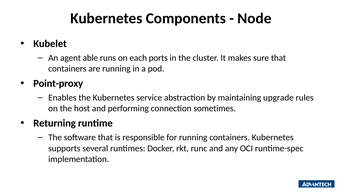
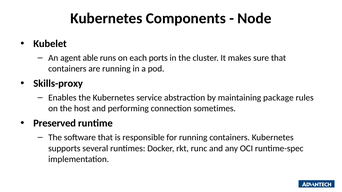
Point-proxy: Point-proxy -> Skills-proxy
upgrade: upgrade -> package
Returning: Returning -> Preserved
